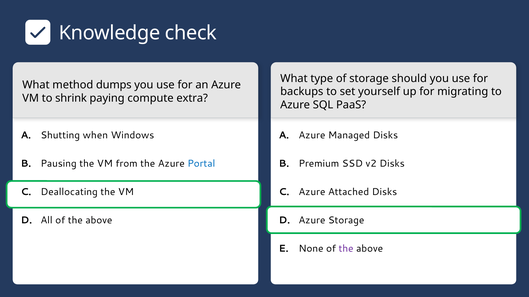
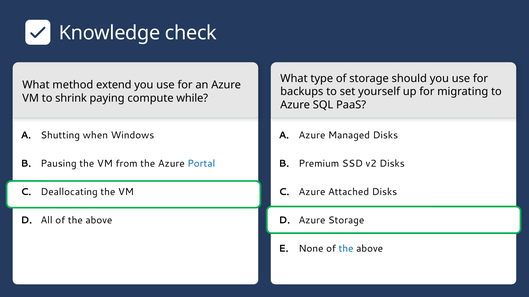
dumps: dumps -> extend
extra: extra -> while
the at (346, 249) colour: purple -> blue
